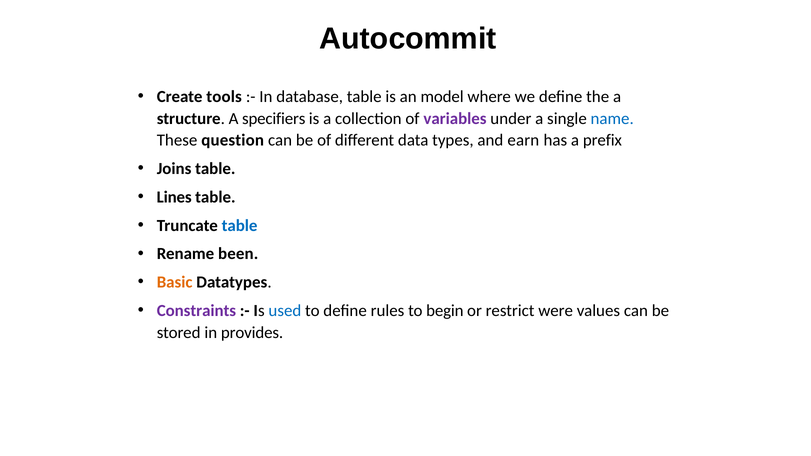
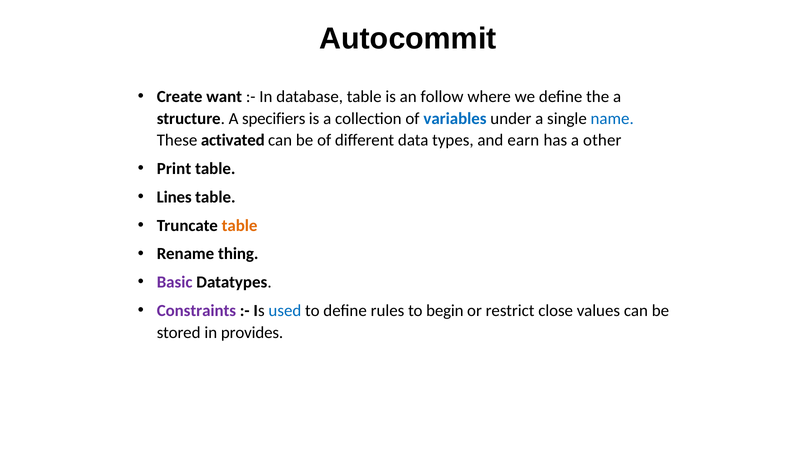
tools: tools -> want
model: model -> follow
variables colour: purple -> blue
question: question -> activated
prefix: prefix -> other
Joins: Joins -> Print
table at (240, 226) colour: blue -> orange
been: been -> thing
Basic colour: orange -> purple
were: were -> close
